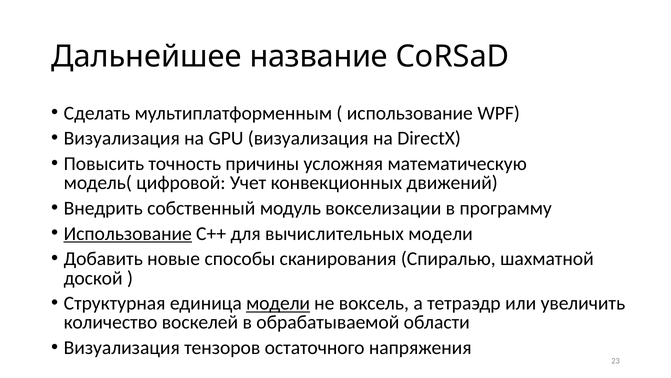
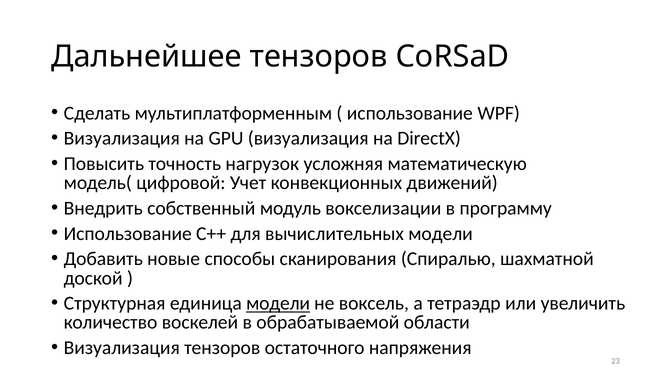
Дальнейшее название: название -> тензоров
причины: причины -> нагрузок
Использование at (128, 233) underline: present -> none
